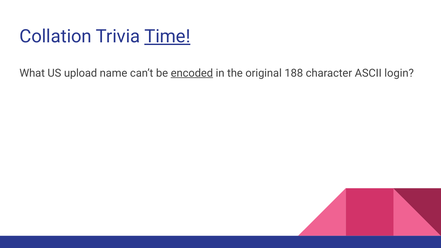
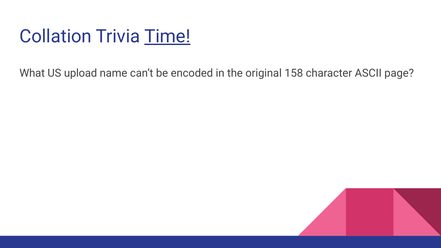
encoded underline: present -> none
188: 188 -> 158
login: login -> page
